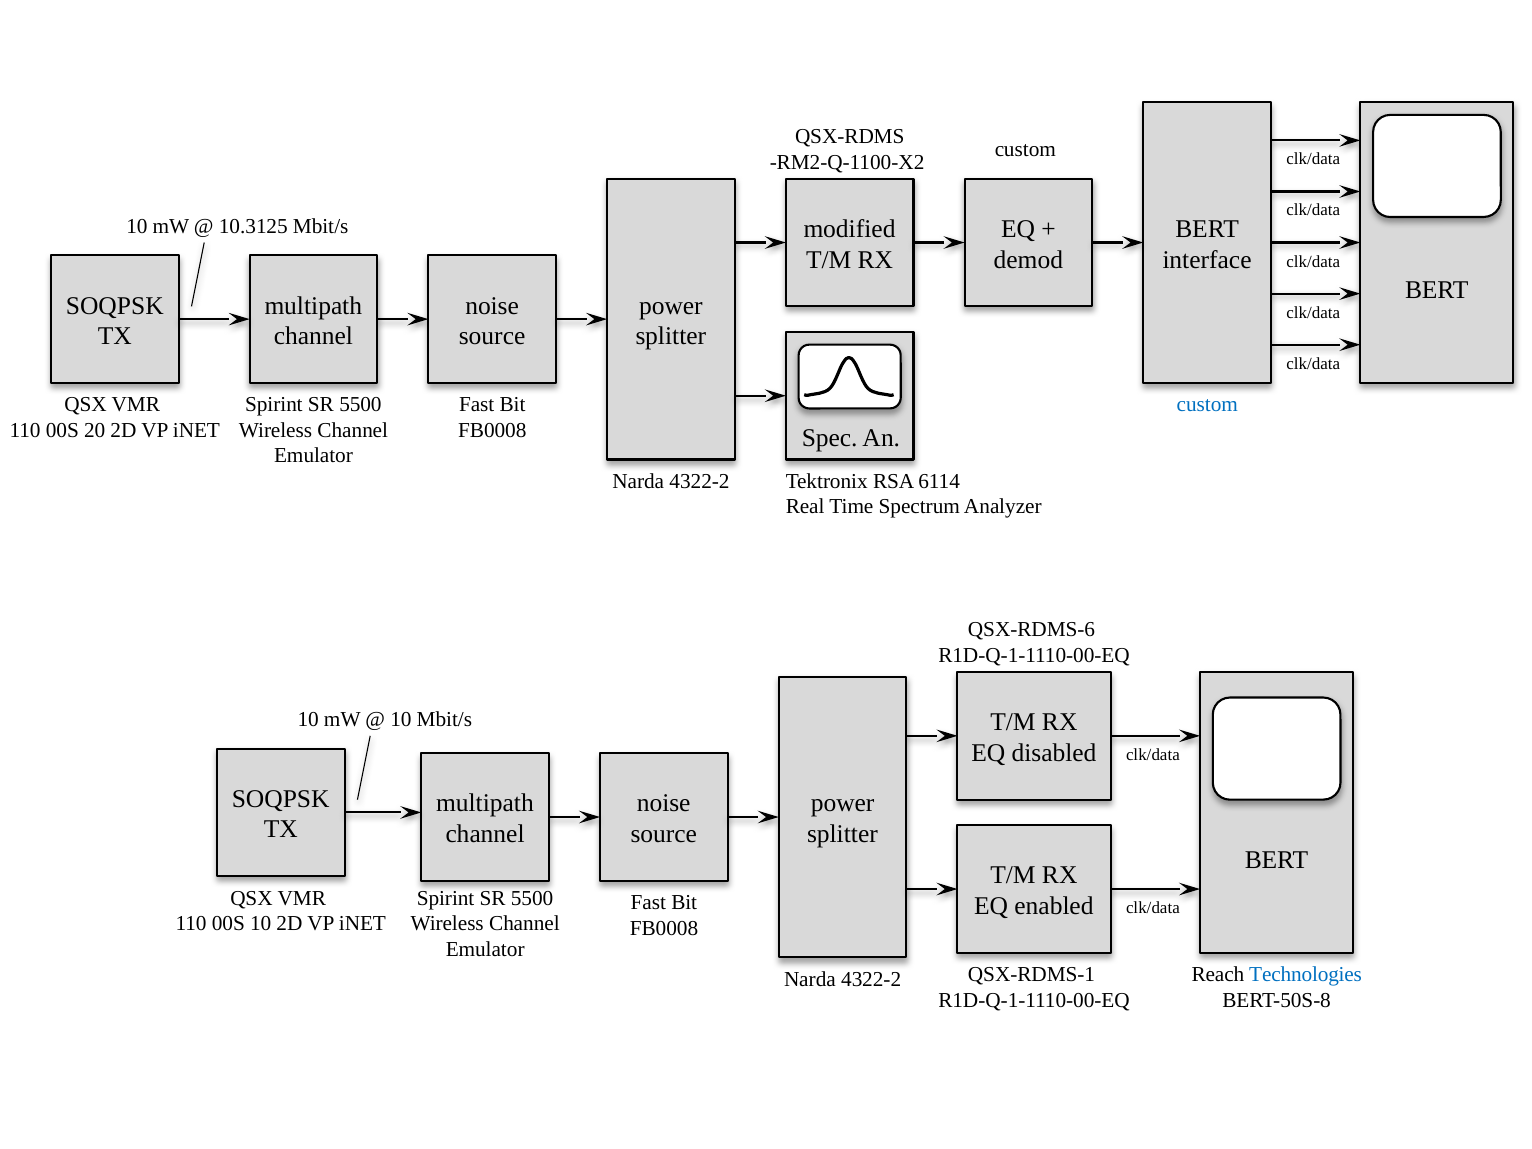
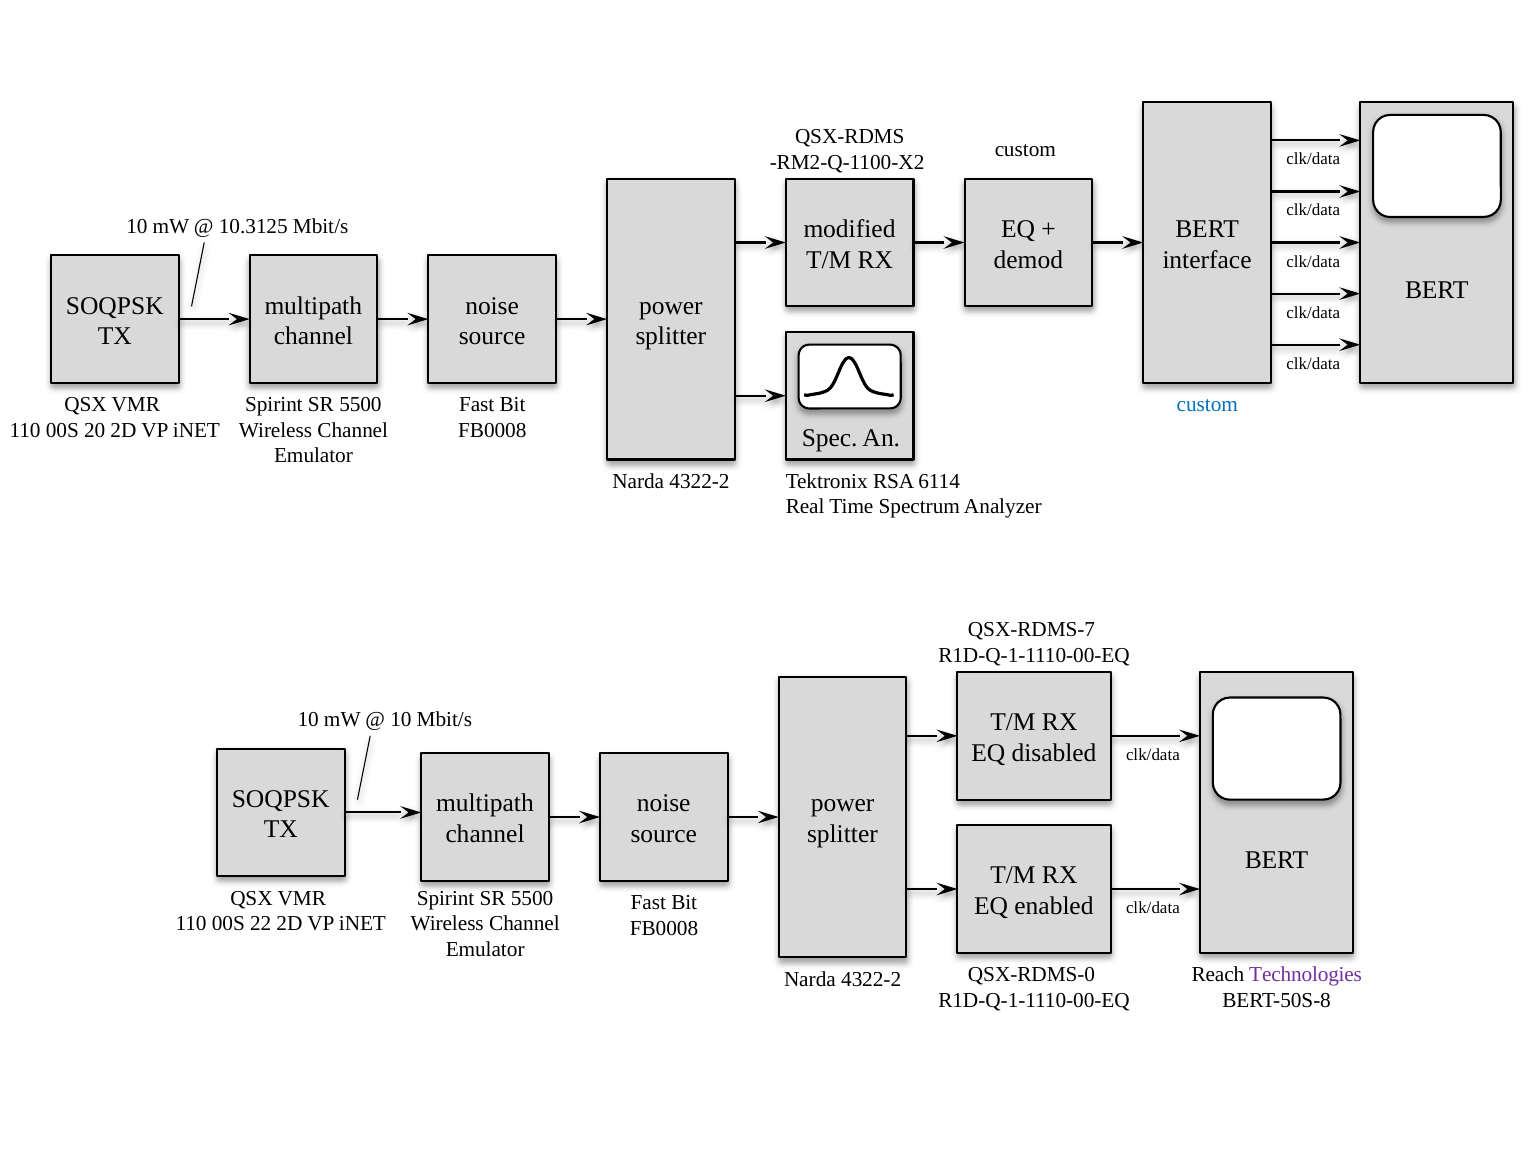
QSX-RDMS-6: QSX-RDMS-6 -> QSX-RDMS-7
00S 10: 10 -> 22
QSX-RDMS-1: QSX-RDMS-1 -> QSX-RDMS-0
Technologies colour: blue -> purple
